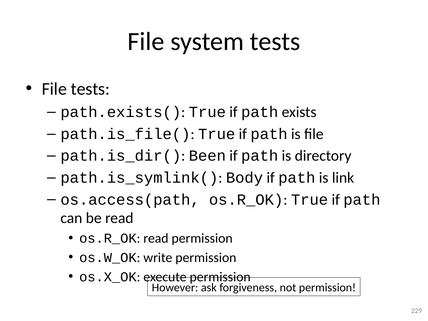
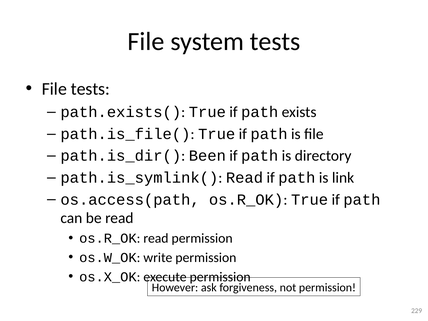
path.is_symlink( Body: Body -> Read
